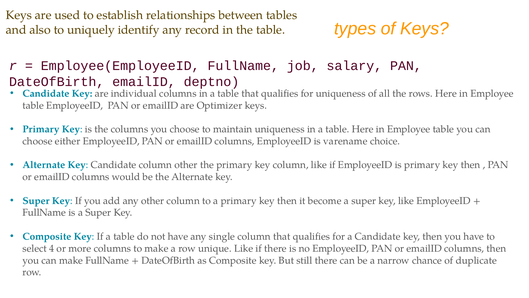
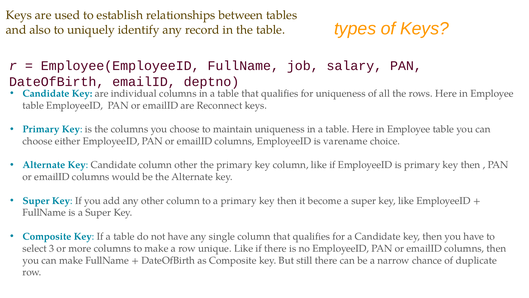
Optimizer: Optimizer -> Reconnect
4: 4 -> 3
